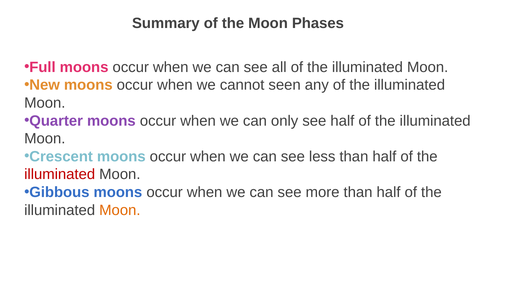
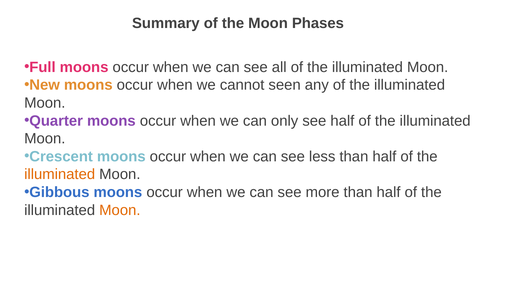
illuminated at (60, 174) colour: red -> orange
